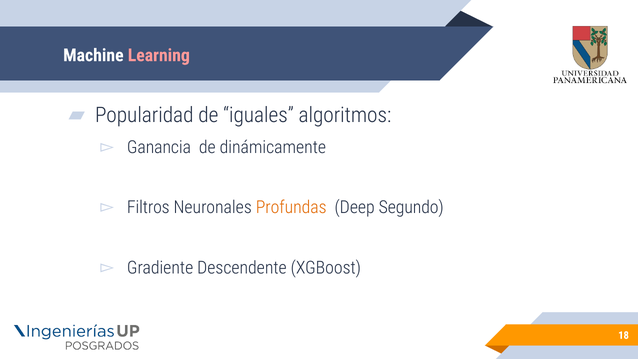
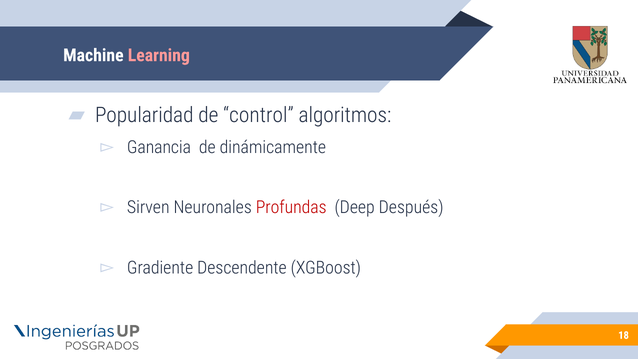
iguales: iguales -> control
Filtros: Filtros -> Sirven
Profundas colour: orange -> red
Segundo: Segundo -> Después
